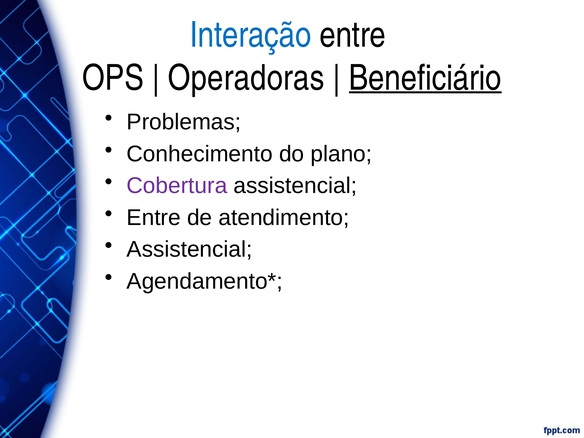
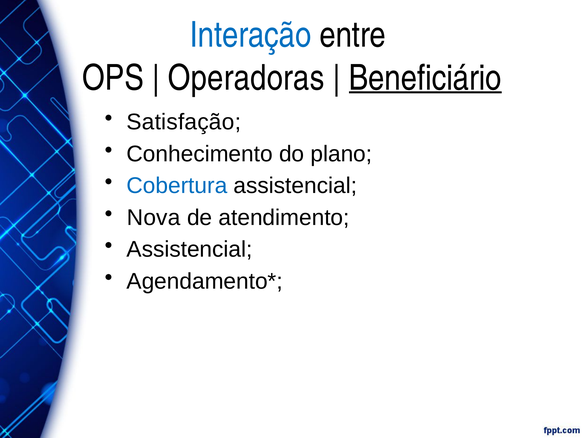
Problemas: Problemas -> Satisfação
Cobertura colour: purple -> blue
Entre at (154, 218): Entre -> Nova
